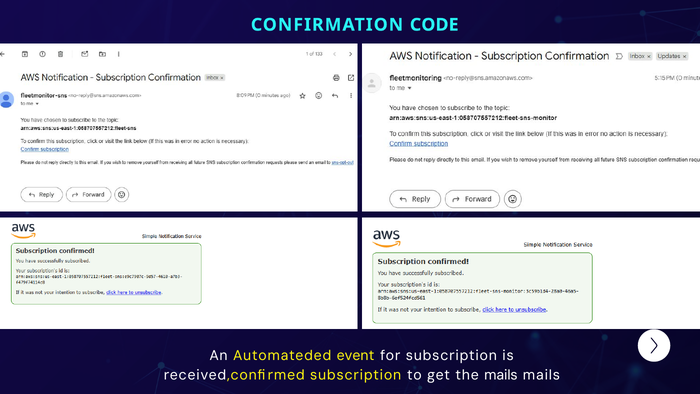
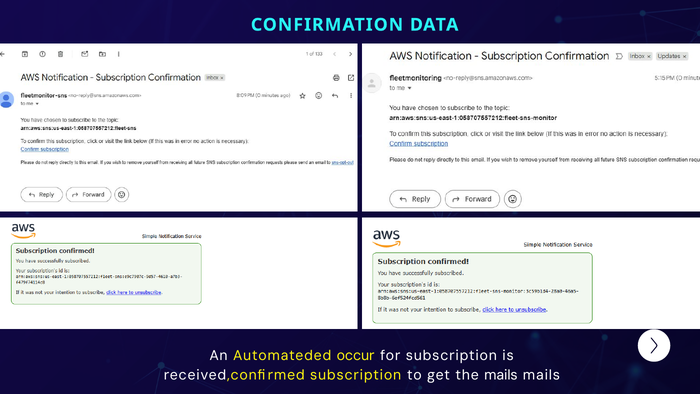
CODE: CODE -> DATA
event: event -> occur
